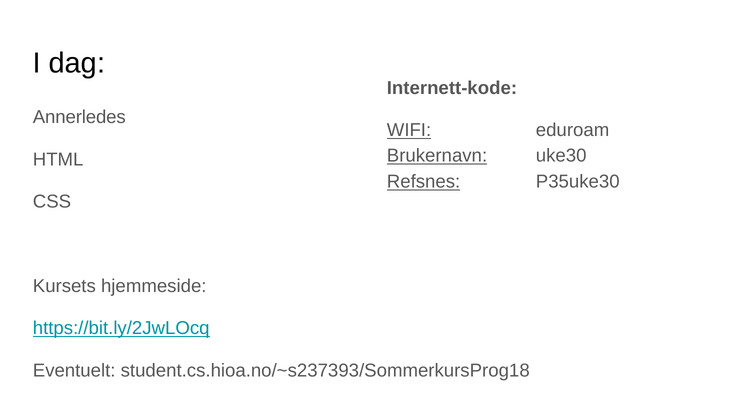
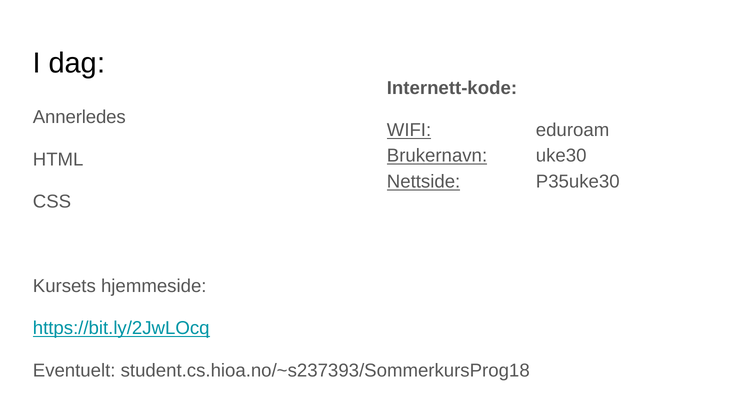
Refsnes: Refsnes -> Nettside
